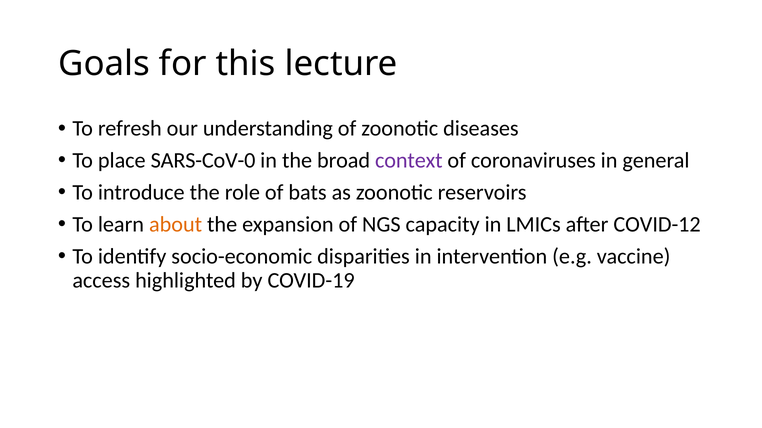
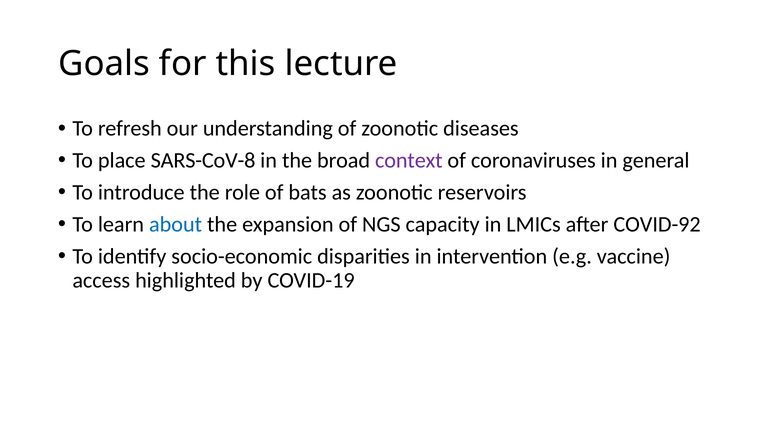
SARS-CoV-0: SARS-CoV-0 -> SARS-CoV-8
about colour: orange -> blue
COVID-12: COVID-12 -> COVID-92
